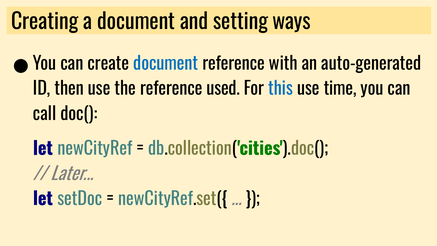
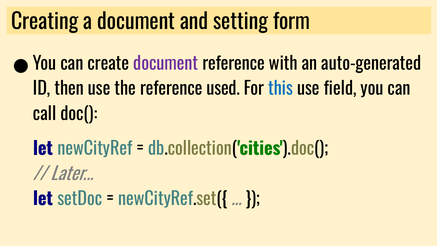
ways: ways -> form
document at (166, 64) colour: blue -> purple
time: time -> field
